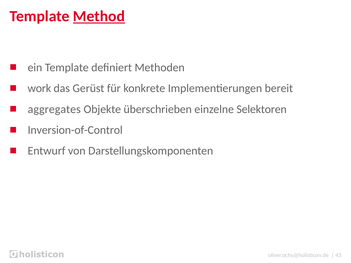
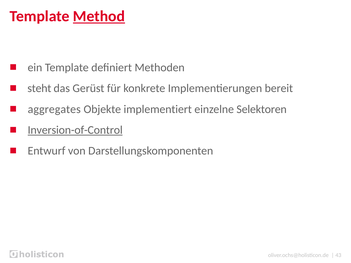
work: work -> steht
überschrieben: überschrieben -> implementiert
Inversion-of-Control underline: none -> present
